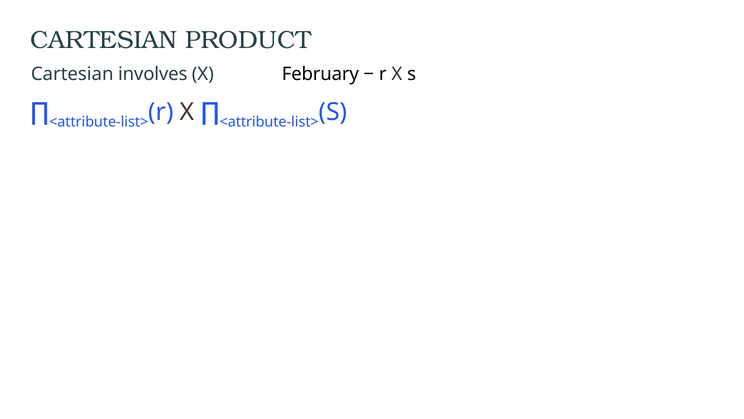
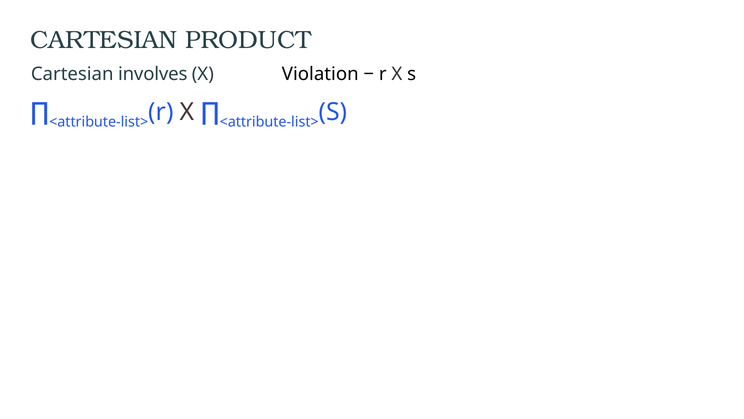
February: February -> Violation
